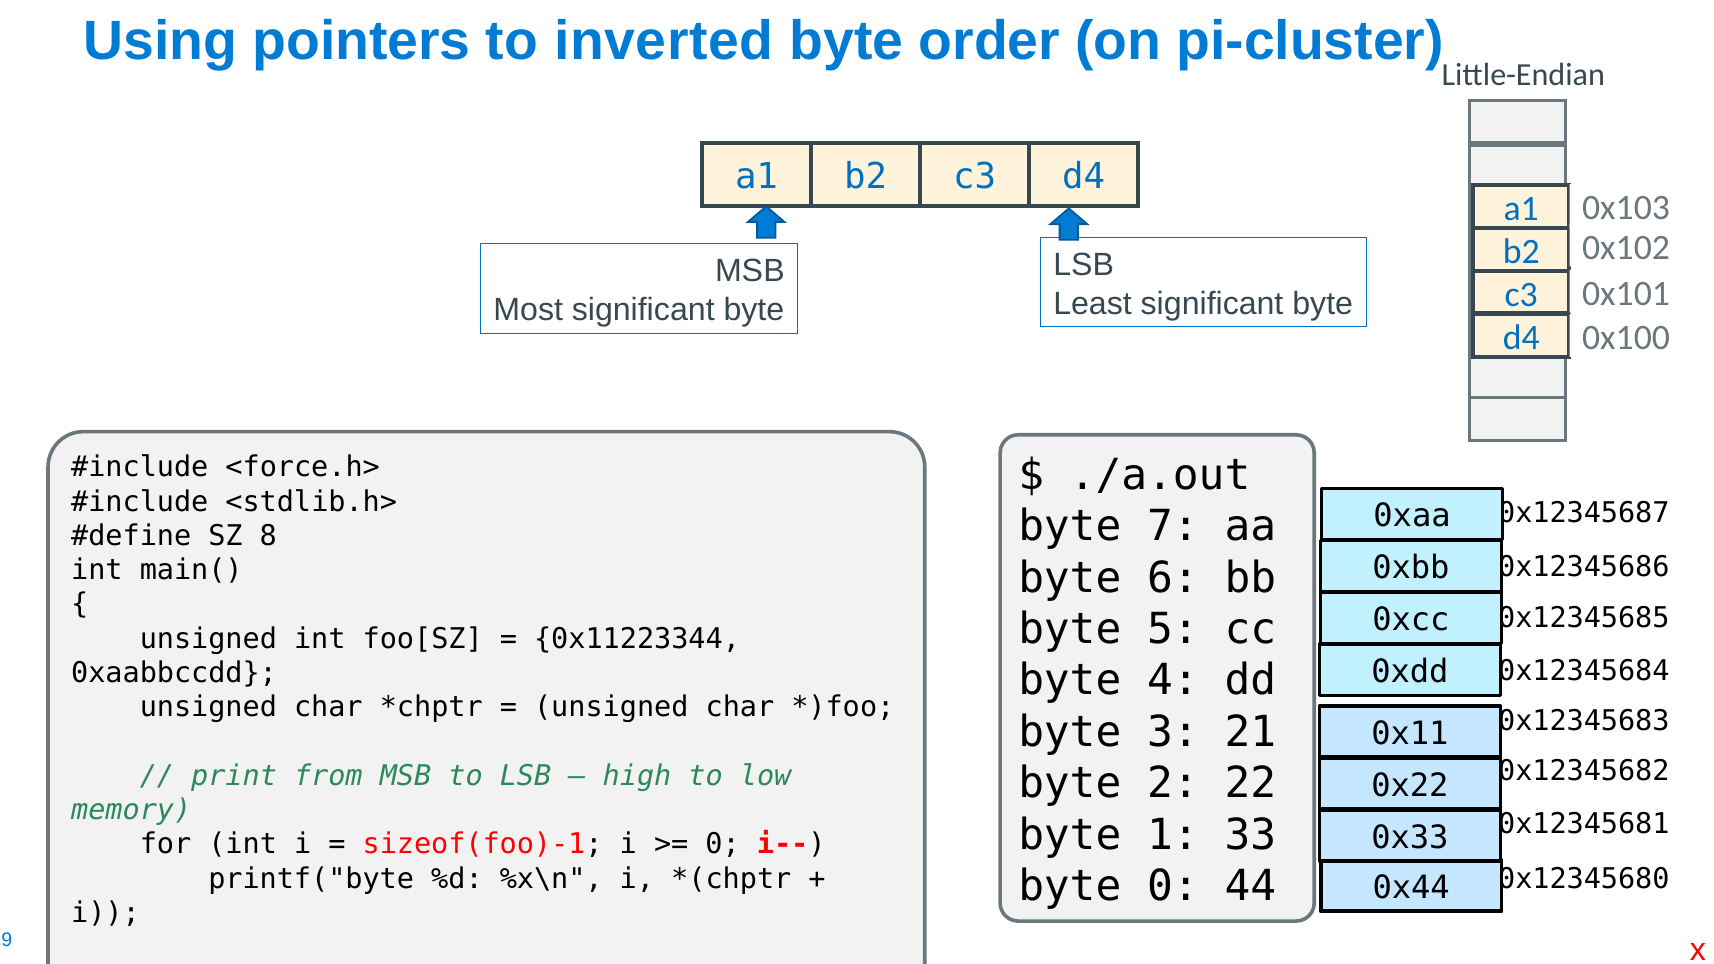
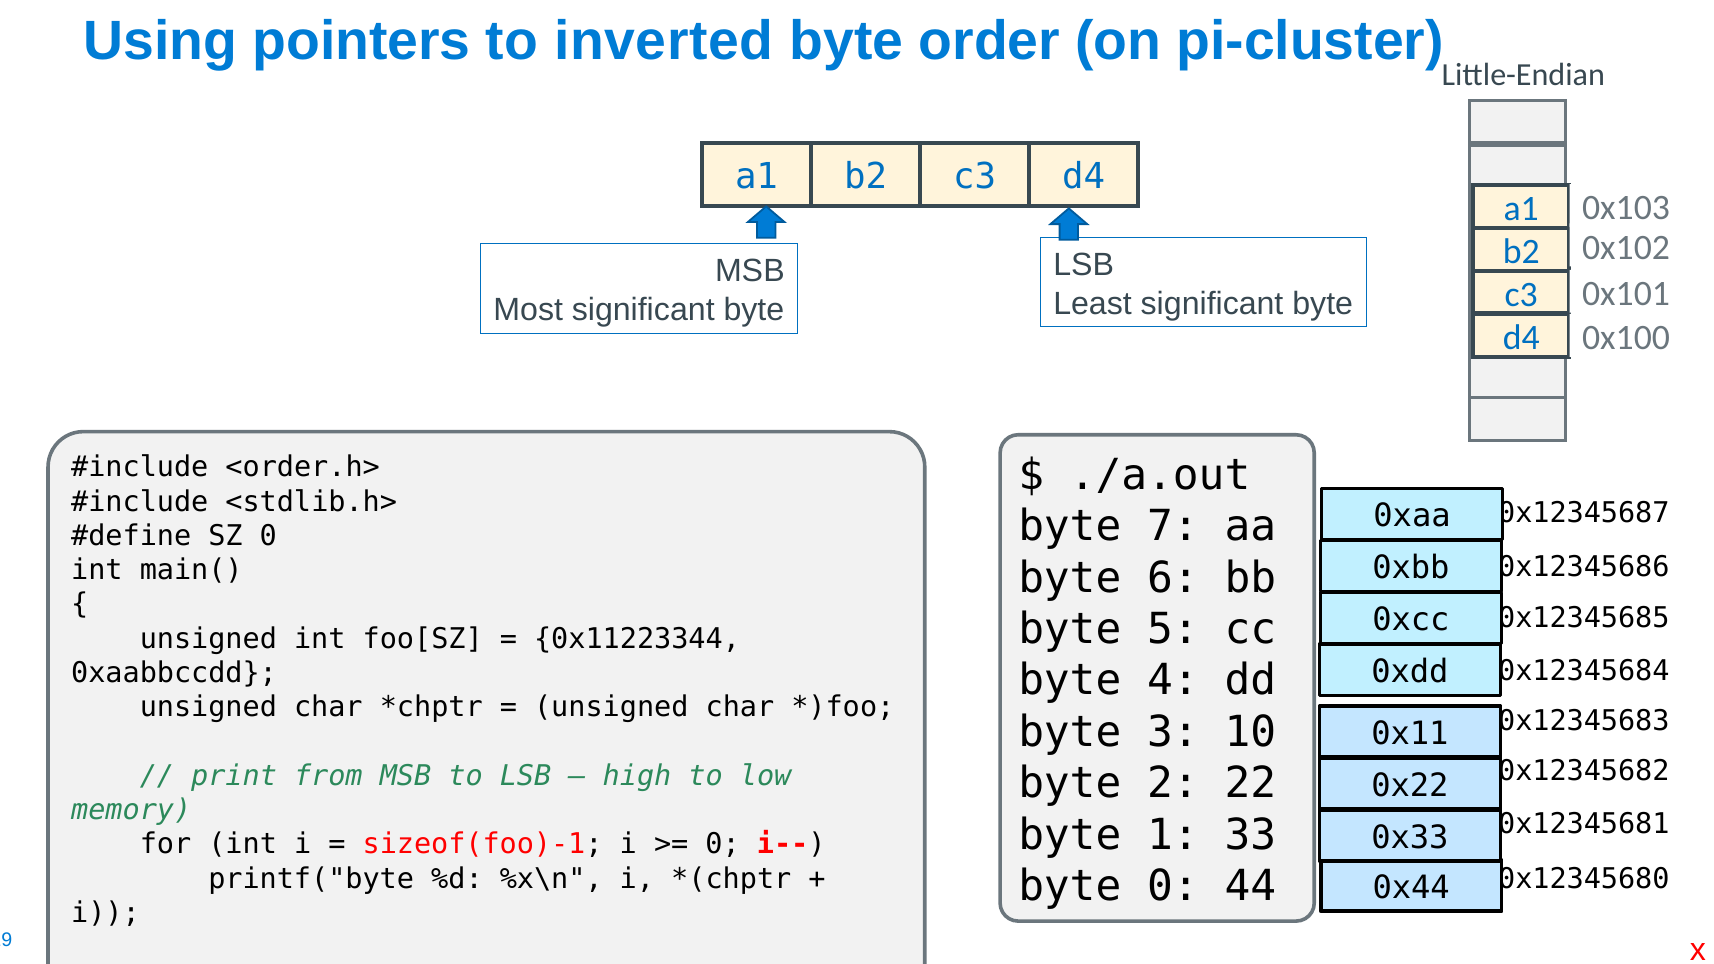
<force.h>: <force.h> -> <order.h>
SZ 8: 8 -> 0
21: 21 -> 10
